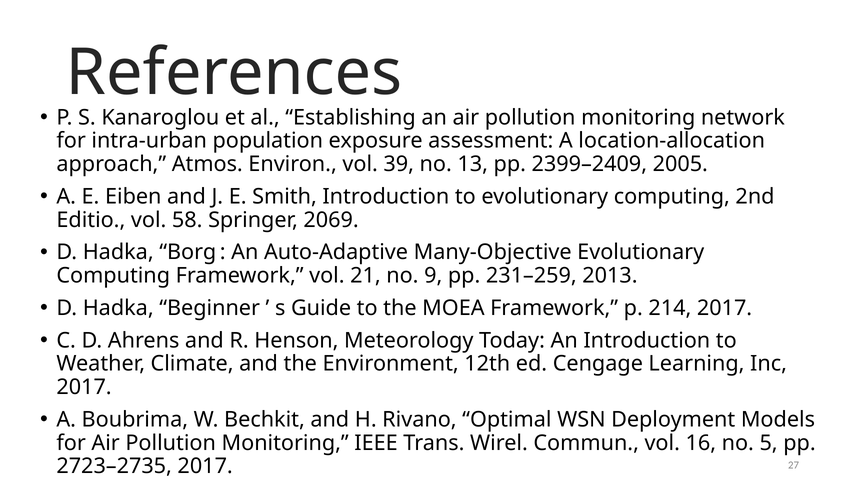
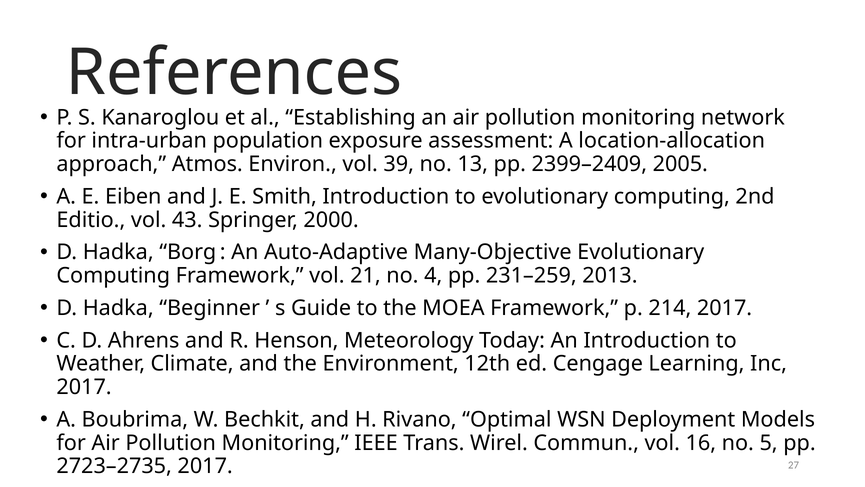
58: 58 -> 43
2069: 2069 -> 2000
9: 9 -> 4
